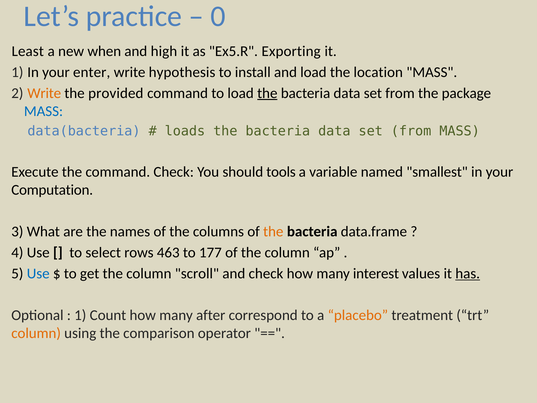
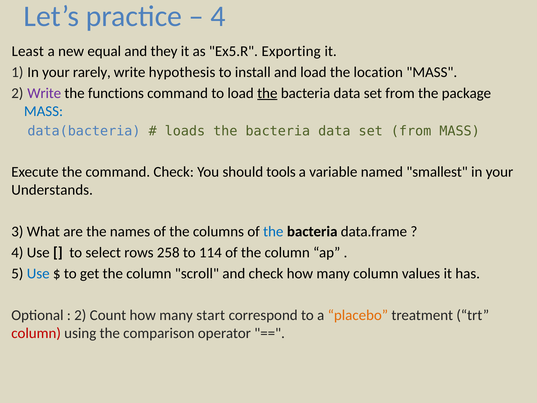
0 at (218, 16): 0 -> 4
when: when -> equal
high: high -> they
enter: enter -> rarely
Write at (44, 93) colour: orange -> purple
provided: provided -> functions
Computation: Computation -> Understands
the at (273, 232) colour: orange -> blue
463: 463 -> 258
177: 177 -> 114
many interest: interest -> column
has underline: present -> none
1 at (80, 315): 1 -> 2
after: after -> start
column at (36, 333) colour: orange -> red
